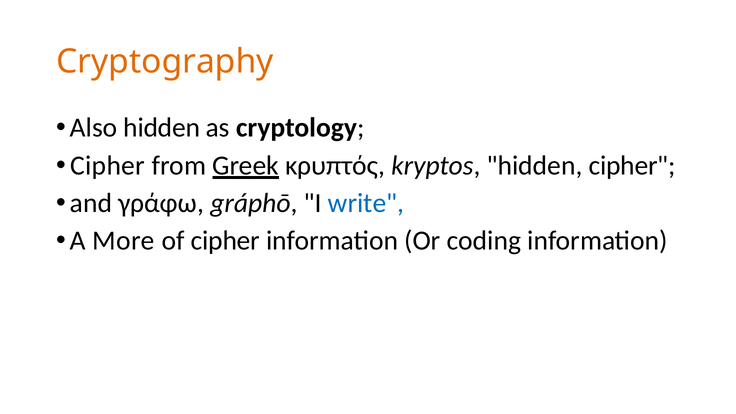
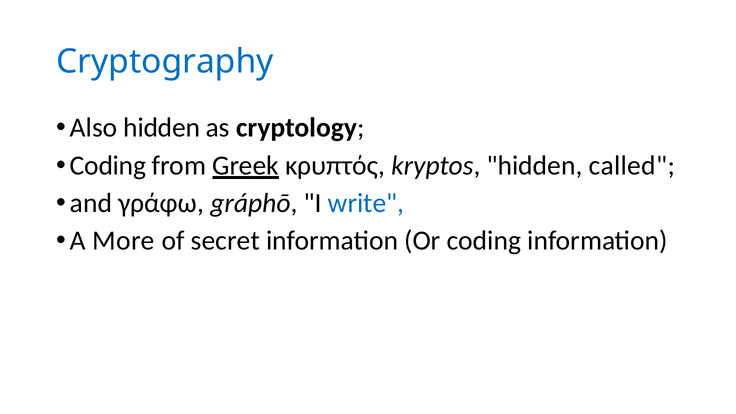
Cryptography colour: orange -> blue
Cipher at (108, 166): Cipher -> Coding
hidden cipher: cipher -> called
of cipher: cipher -> secret
